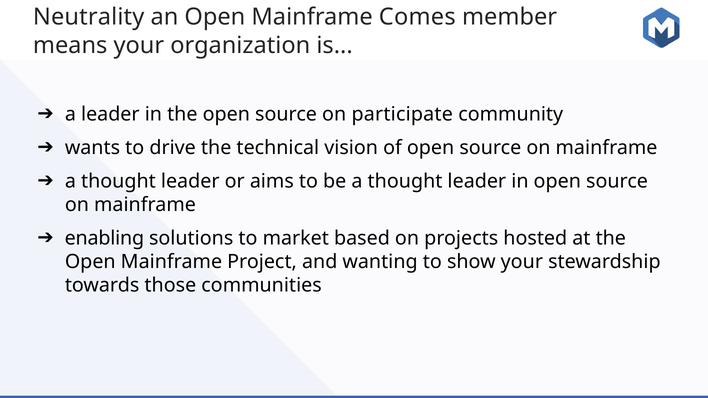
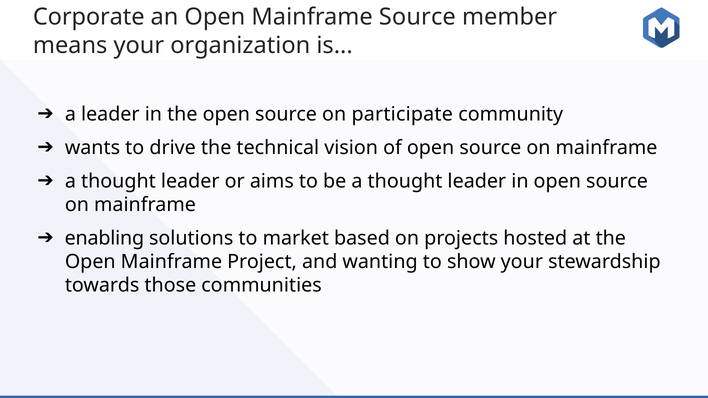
Neutrality: Neutrality -> Corporate
Mainframe Comes: Comes -> Source
